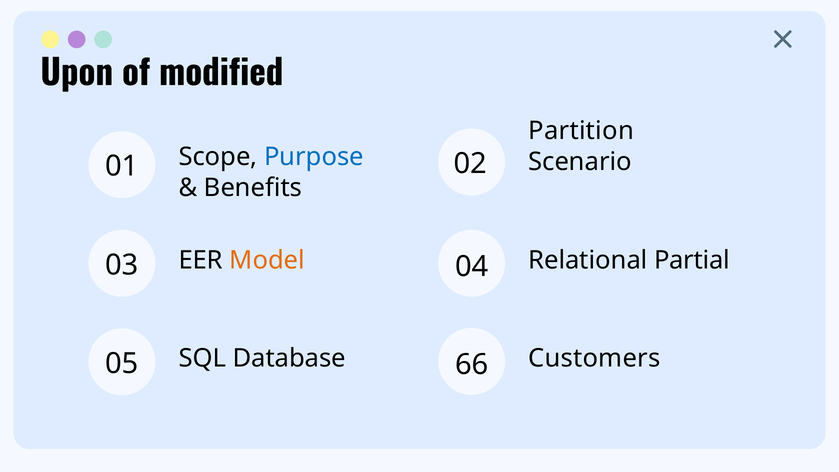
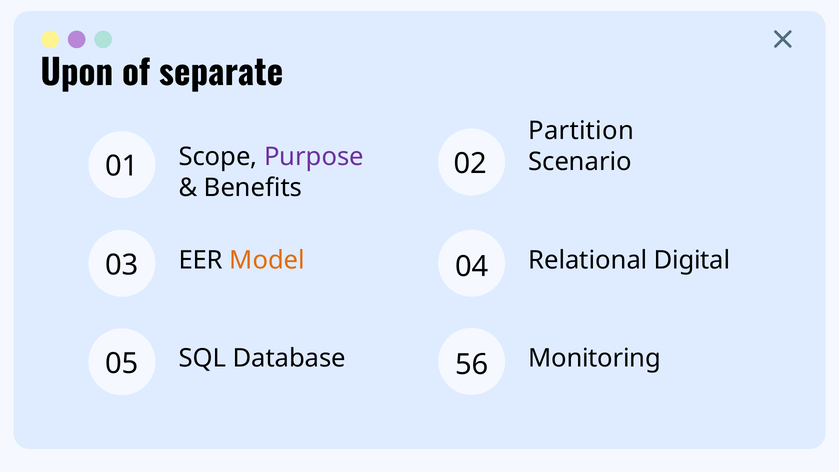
modified: modified -> separate
Purpose colour: blue -> purple
Partial: Partial -> Digital
Customers: Customers -> Monitoring
66: 66 -> 56
